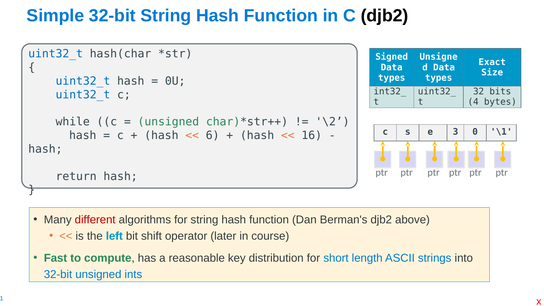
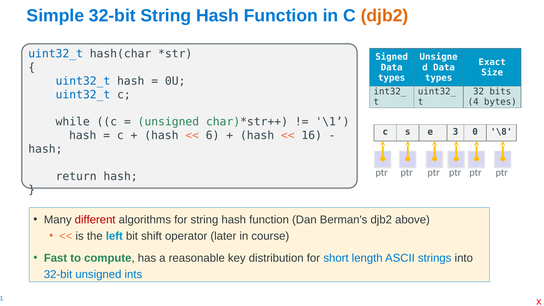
djb2 at (385, 16) colour: black -> orange
\2: \2 -> \1
\1: \1 -> \8
